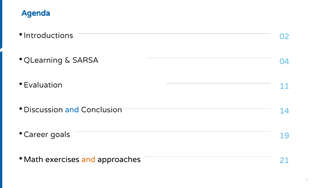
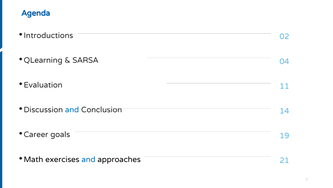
and at (89, 158) colour: orange -> blue
